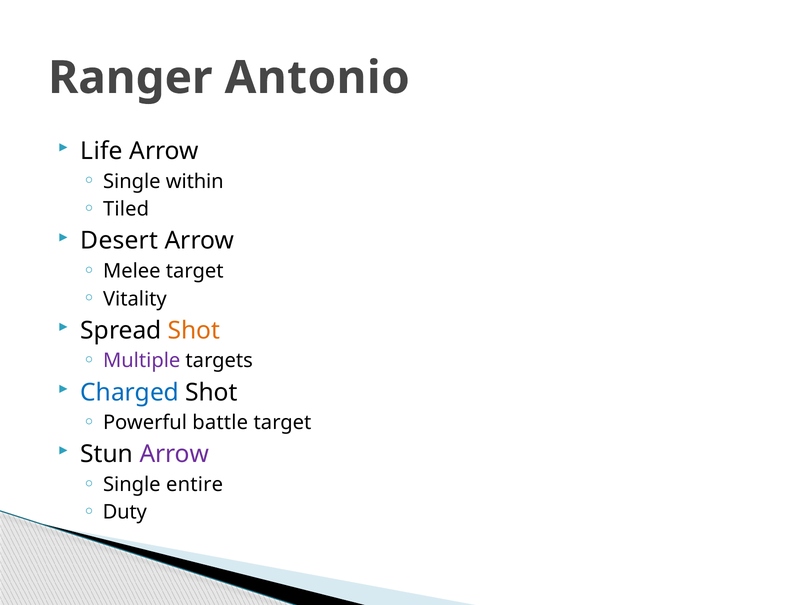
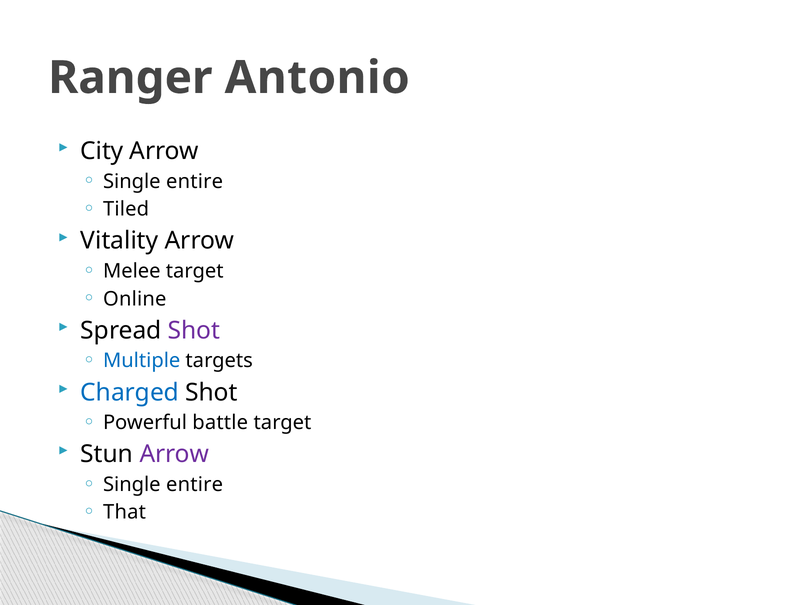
Life: Life -> City
within at (195, 181): within -> entire
Desert: Desert -> Vitality
Vitality: Vitality -> Online
Shot at (194, 330) colour: orange -> purple
Multiple colour: purple -> blue
Duty: Duty -> That
